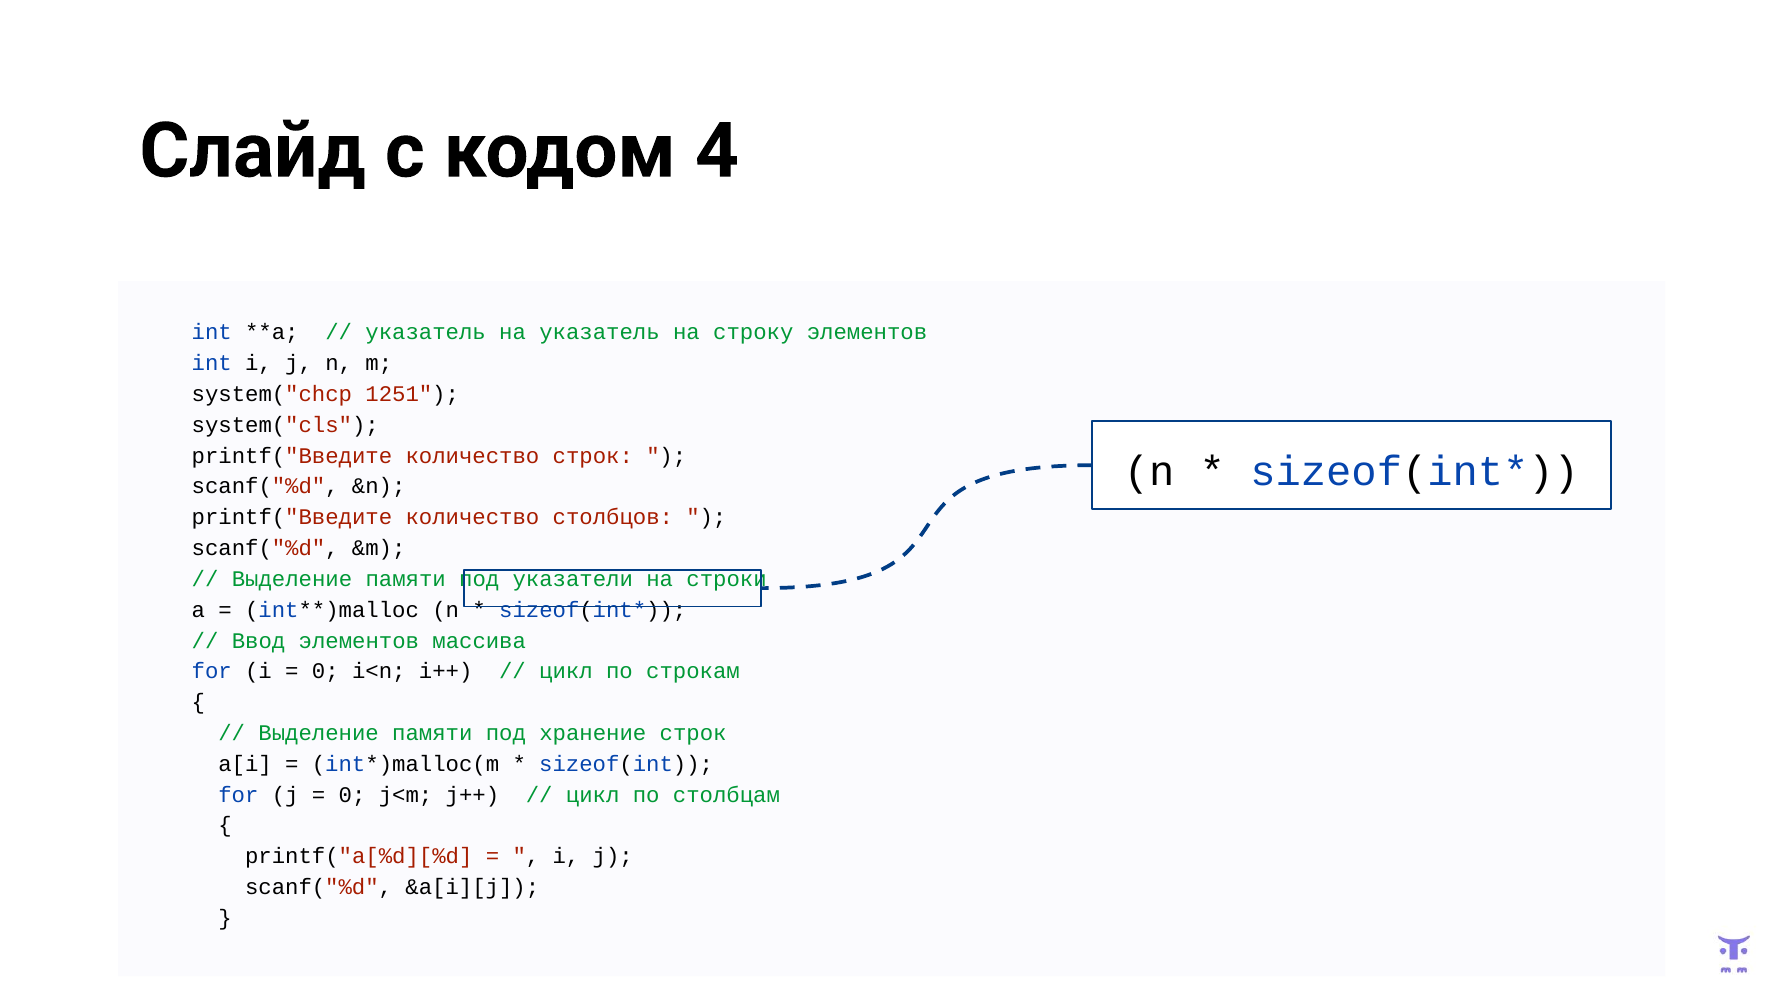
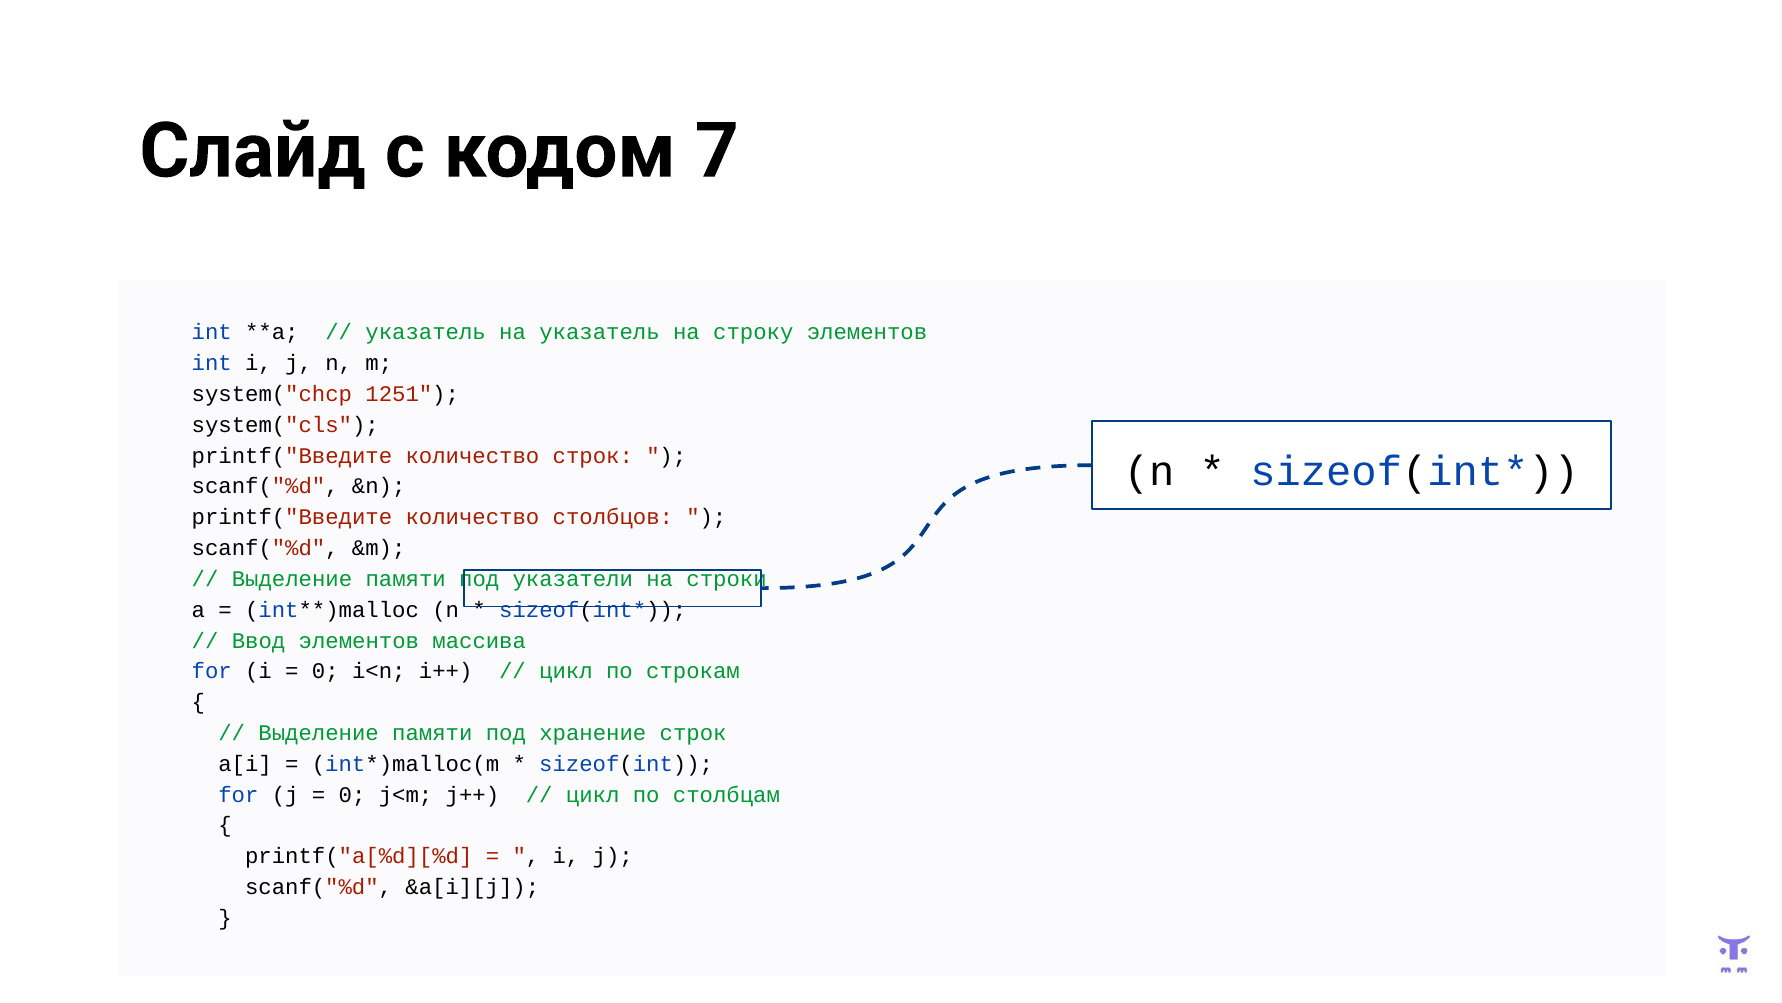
4: 4 -> 7
